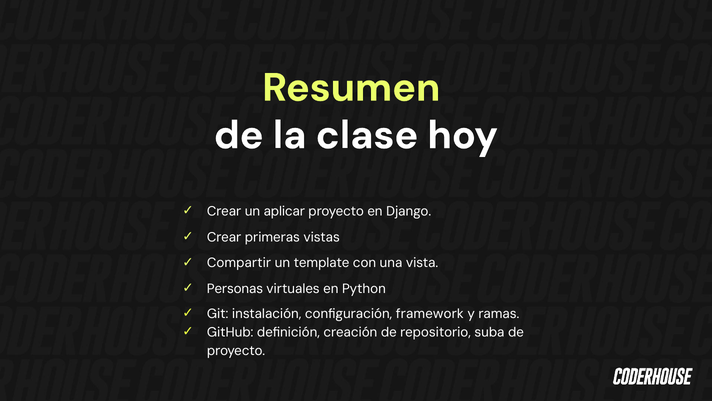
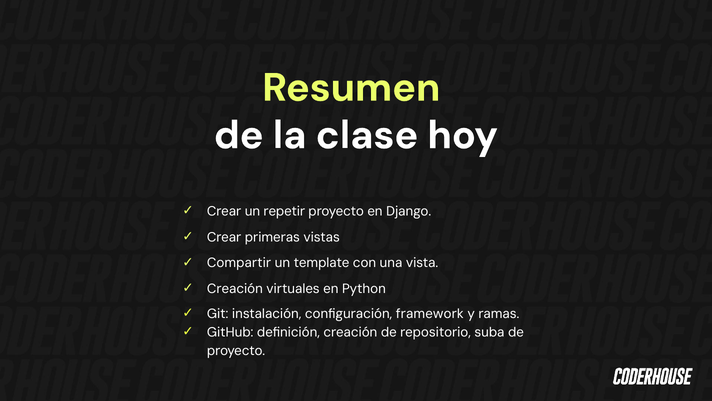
aplicar: aplicar -> repetir
Personas at (235, 289): Personas -> Creación
